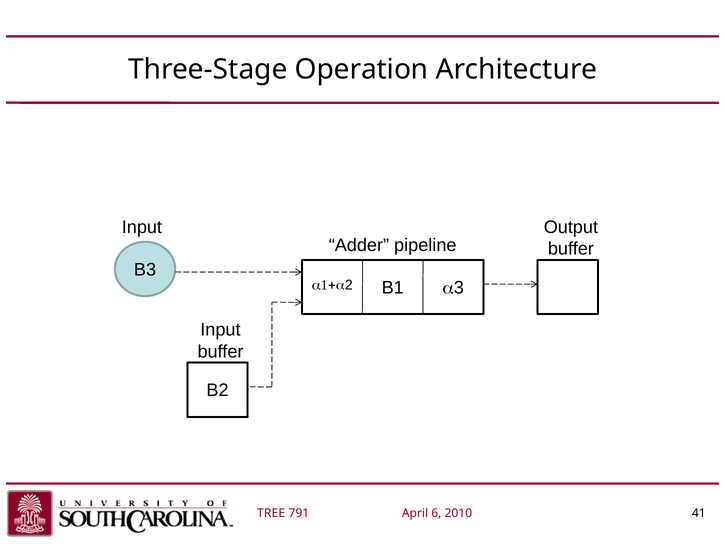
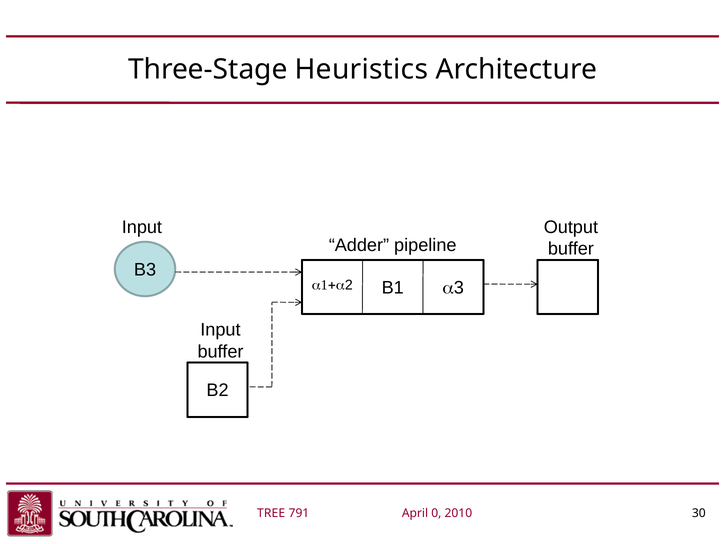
Operation: Operation -> Heuristics
6: 6 -> 0
41: 41 -> 30
